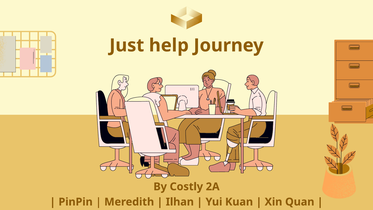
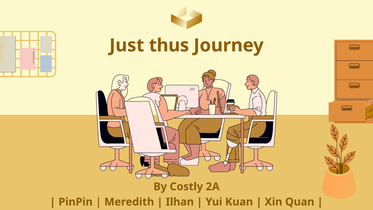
help: help -> thus
